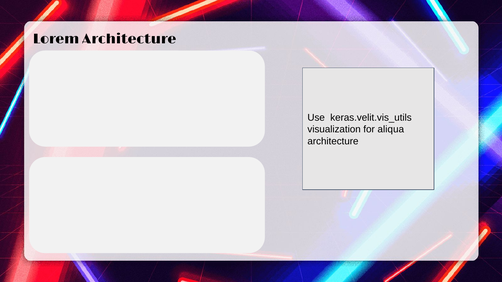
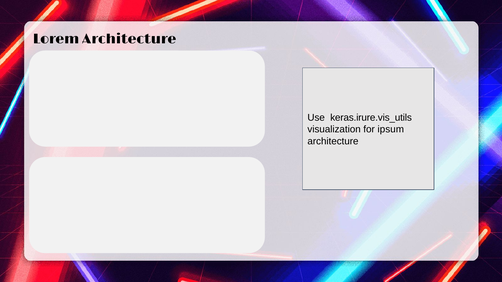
keras.velit.vis_utils: keras.velit.vis_utils -> keras.irure.vis_utils
aliqua: aliqua -> ipsum
